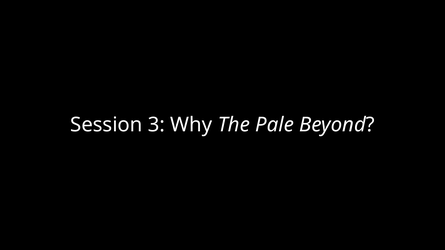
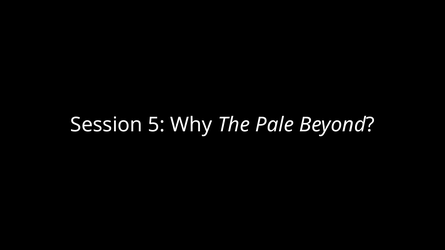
3: 3 -> 5
